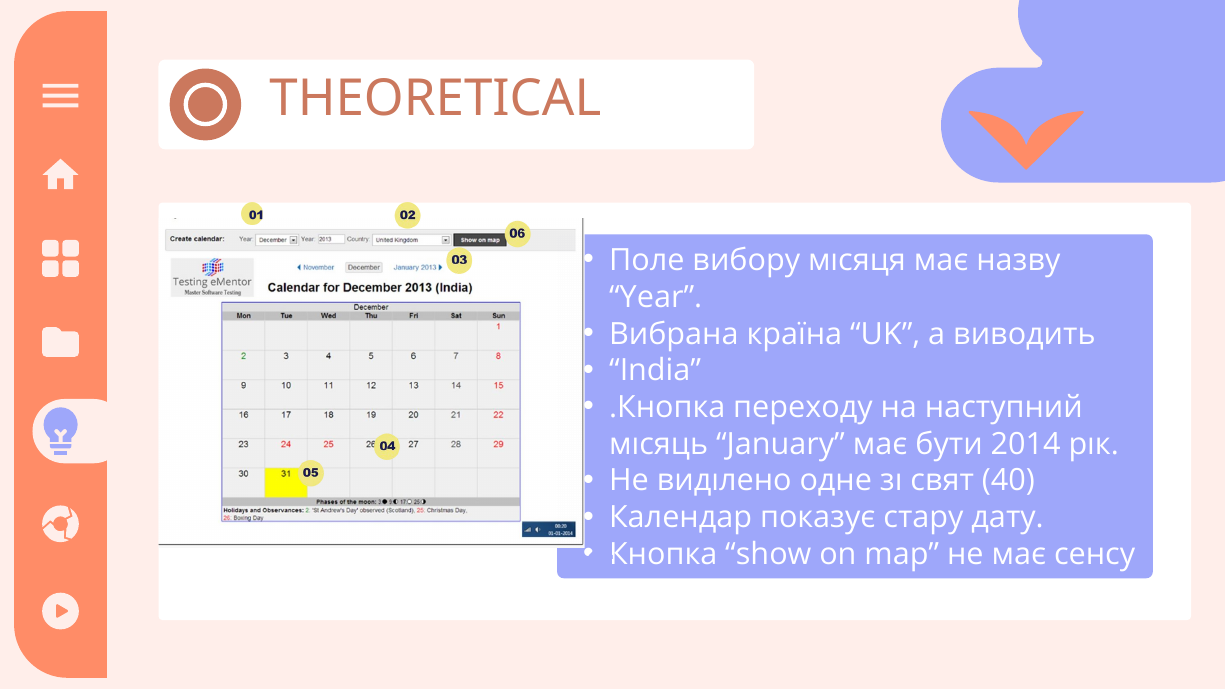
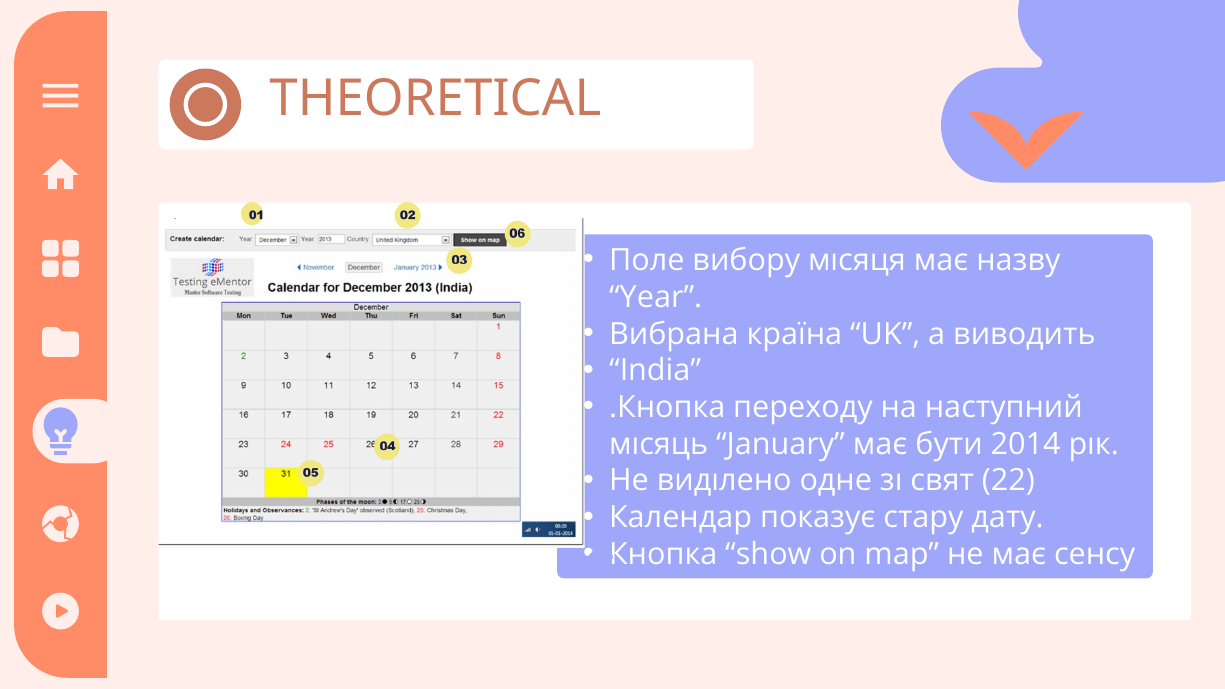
40: 40 -> 22
